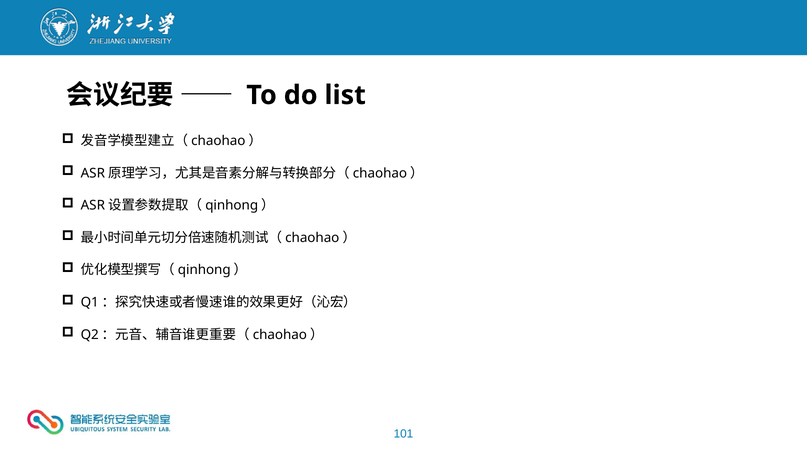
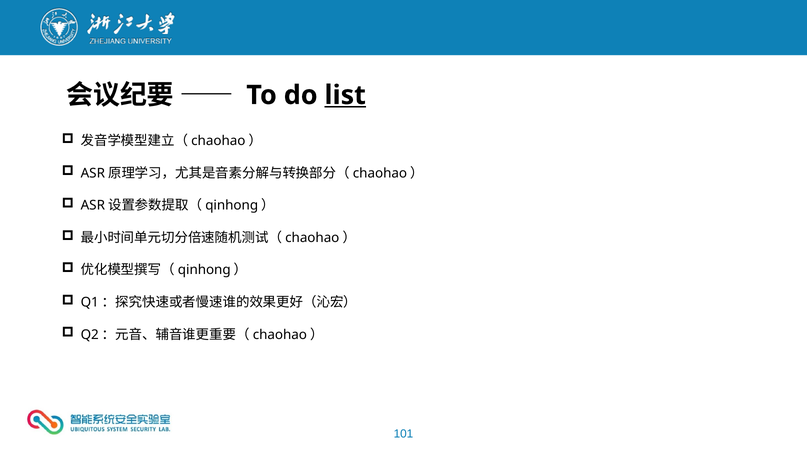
list underline: none -> present
